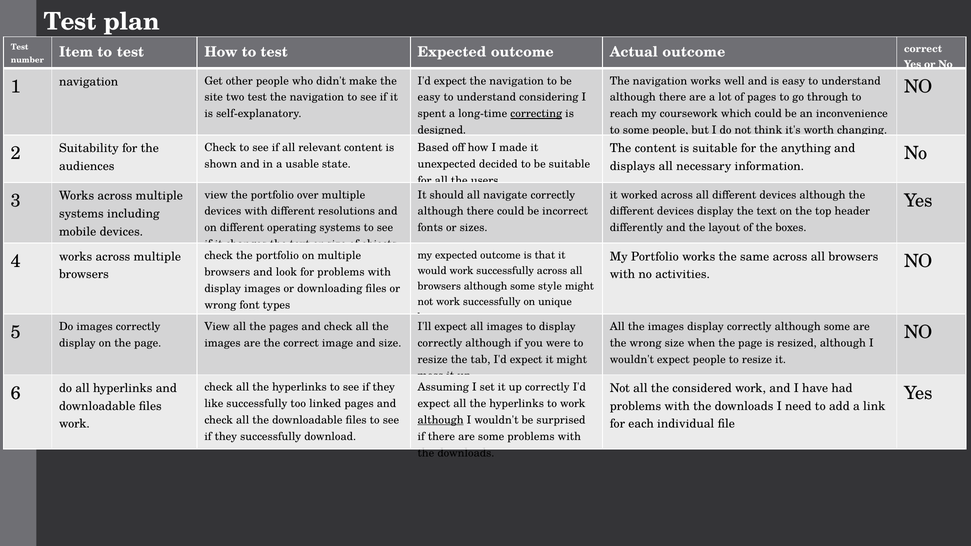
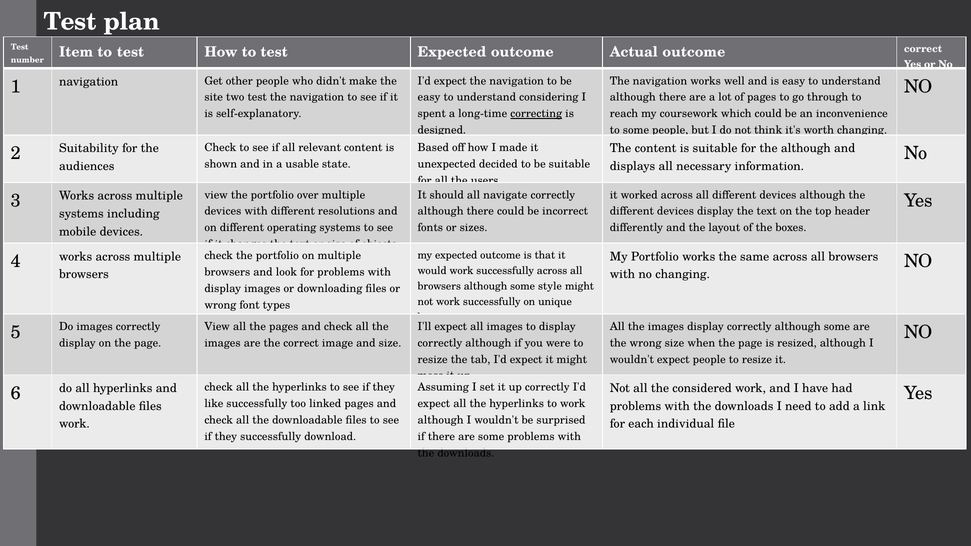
the anything: anything -> although
no activities: activities -> changing
although at (441, 420) underline: present -> none
